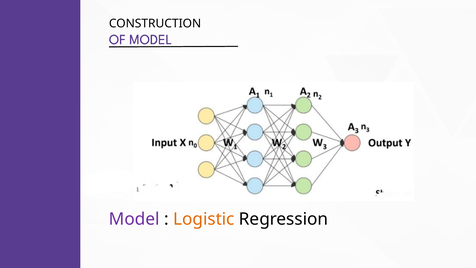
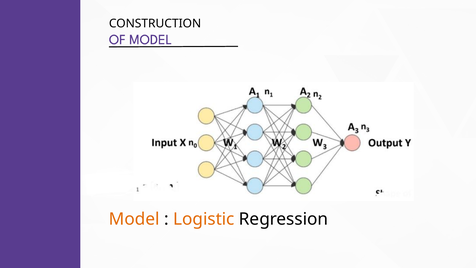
Model at (134, 219) colour: purple -> orange
